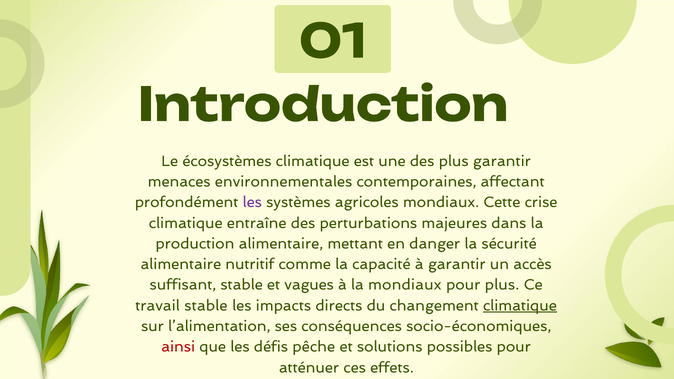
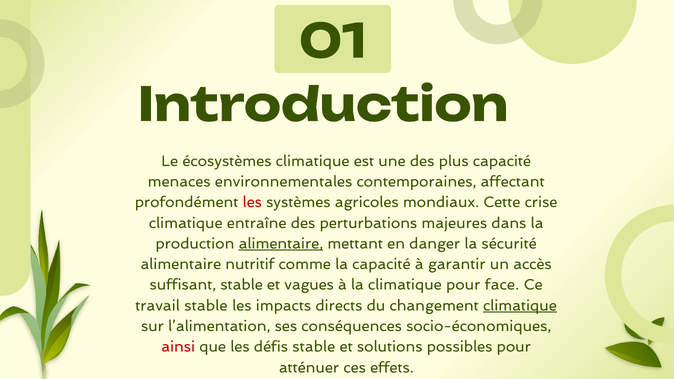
plus garantir: garantir -> capacité
les at (252, 203) colour: purple -> red
alimentaire at (281, 244) underline: none -> present
la mondiaux: mondiaux -> climatique
pour plus: plus -> face
défis pêche: pêche -> stable
